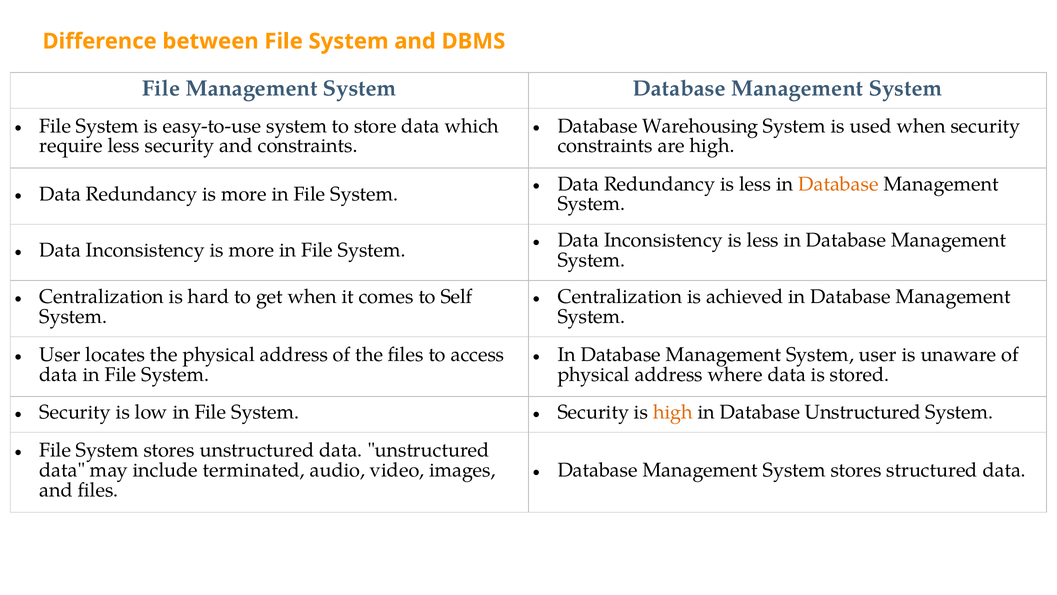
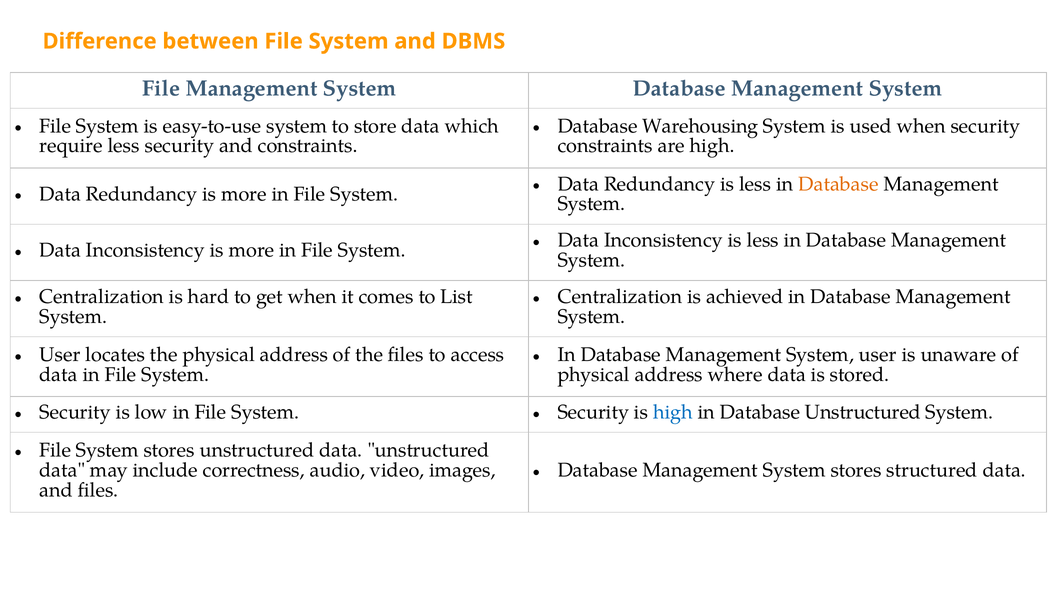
Self: Self -> List
high at (673, 412) colour: orange -> blue
terminated: terminated -> correctness
